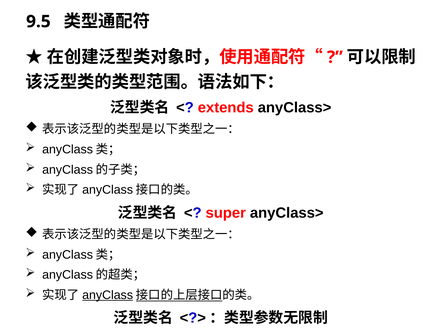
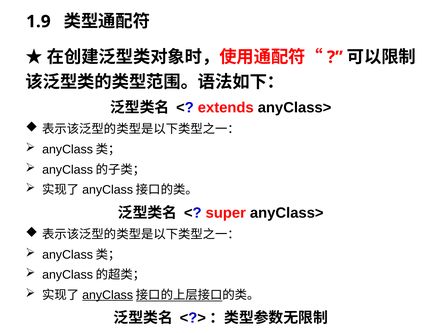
9.5: 9.5 -> 1.9
